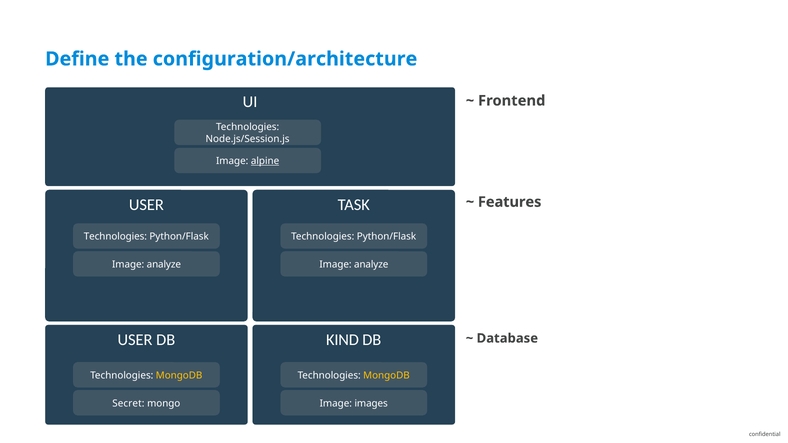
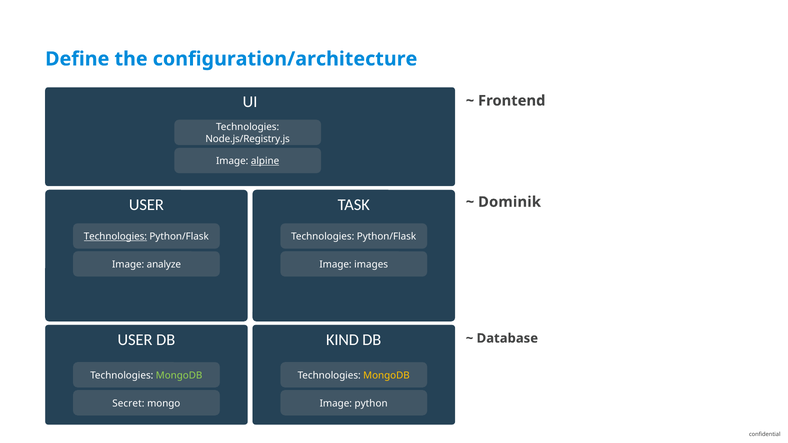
Node.js/Session.js: Node.js/Session.js -> Node.js/Registry.js
Features: Features -> Dominik
Technologies at (115, 237) underline: none -> present
analyze at (371, 265): analyze -> images
MongoDB at (179, 376) colour: yellow -> light green
images: images -> python
